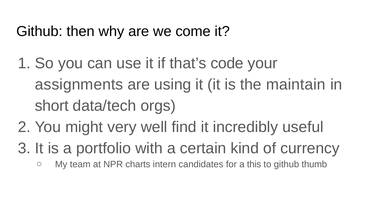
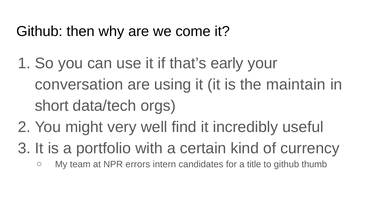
code: code -> early
assignments: assignments -> conversation
charts: charts -> errors
this: this -> title
